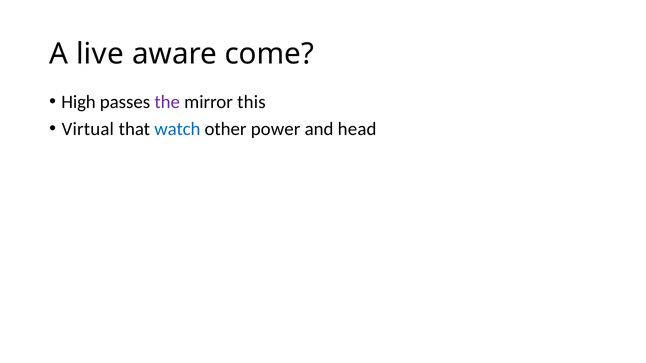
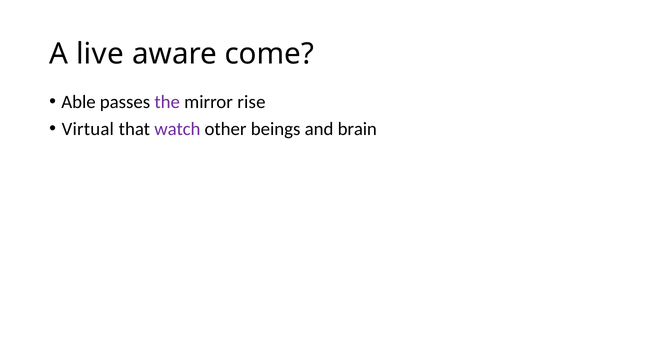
High: High -> Able
this: this -> rise
watch colour: blue -> purple
power: power -> beings
head: head -> brain
